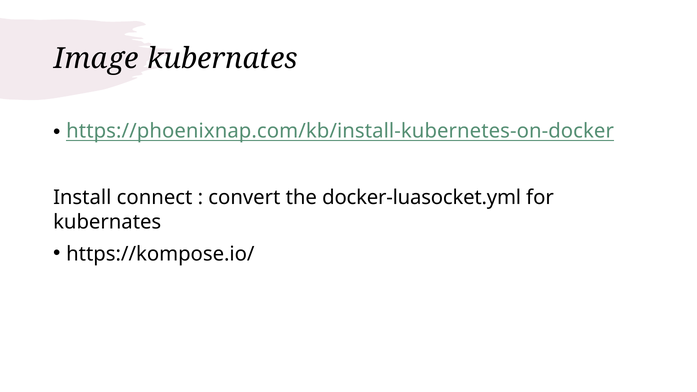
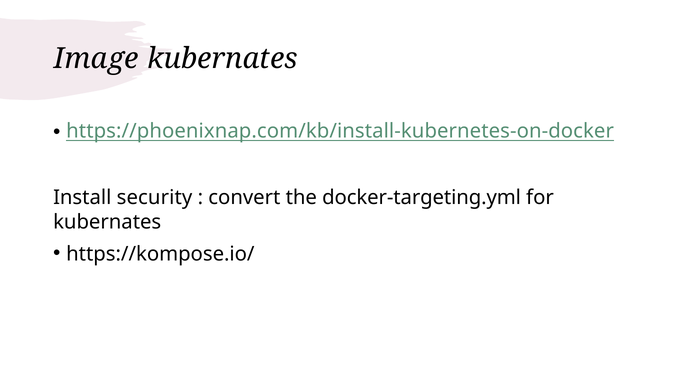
connect: connect -> security
docker-luasocket.yml: docker-luasocket.yml -> docker-targeting.yml
